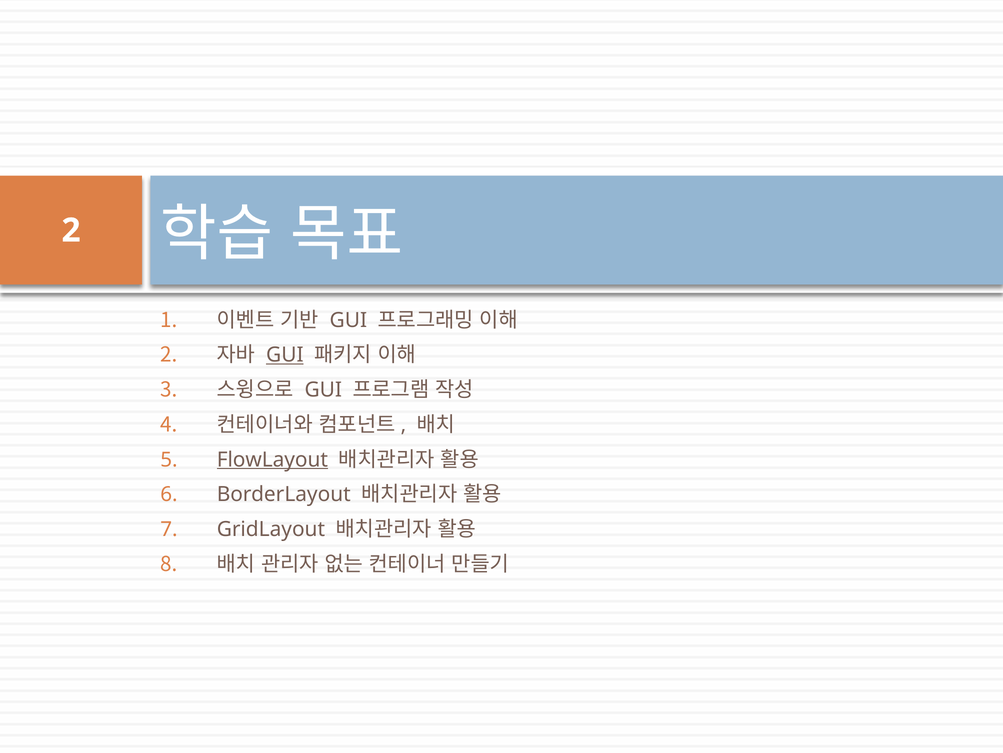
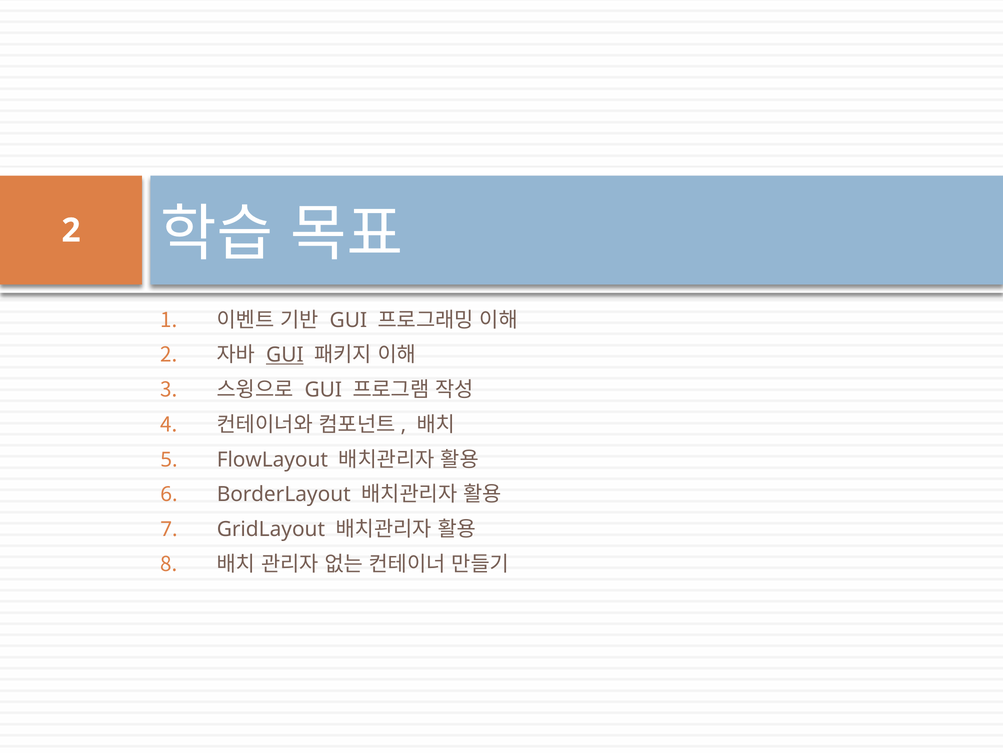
FlowLayout underline: present -> none
